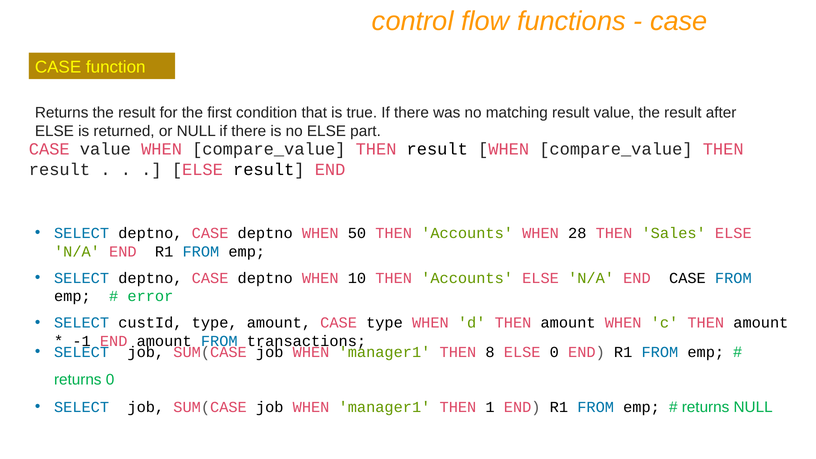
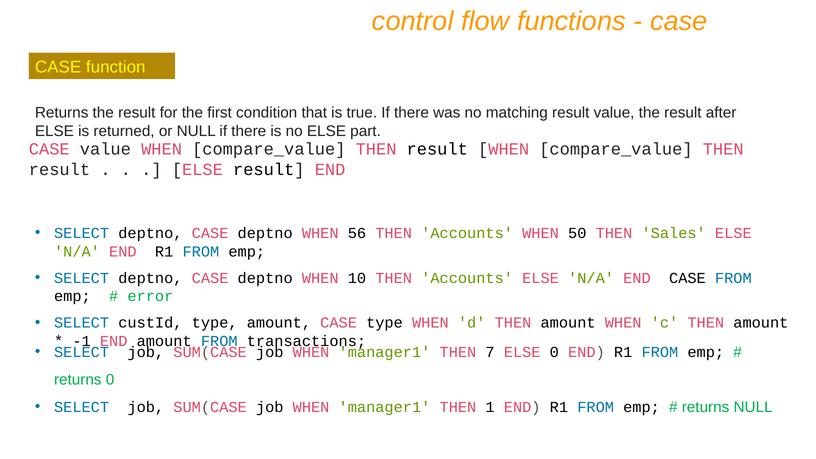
50: 50 -> 56
28: 28 -> 50
8: 8 -> 7
